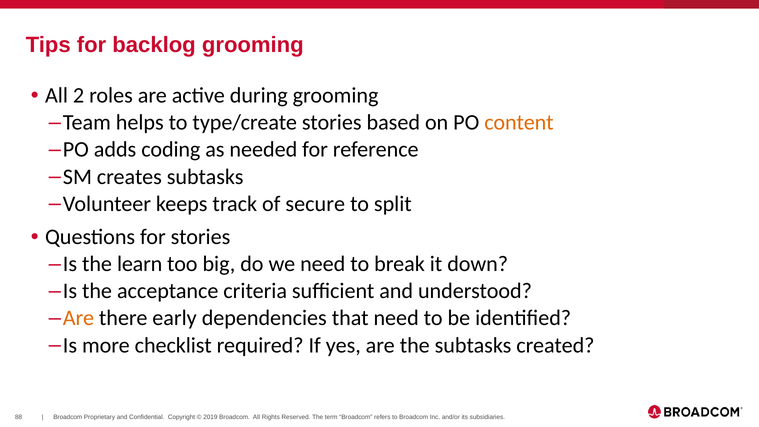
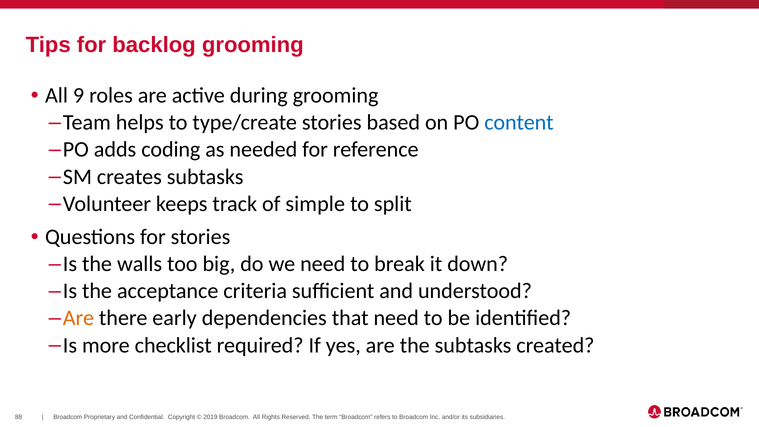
2: 2 -> 9
content colour: orange -> blue
secure: secure -> simple
learn: learn -> walls
